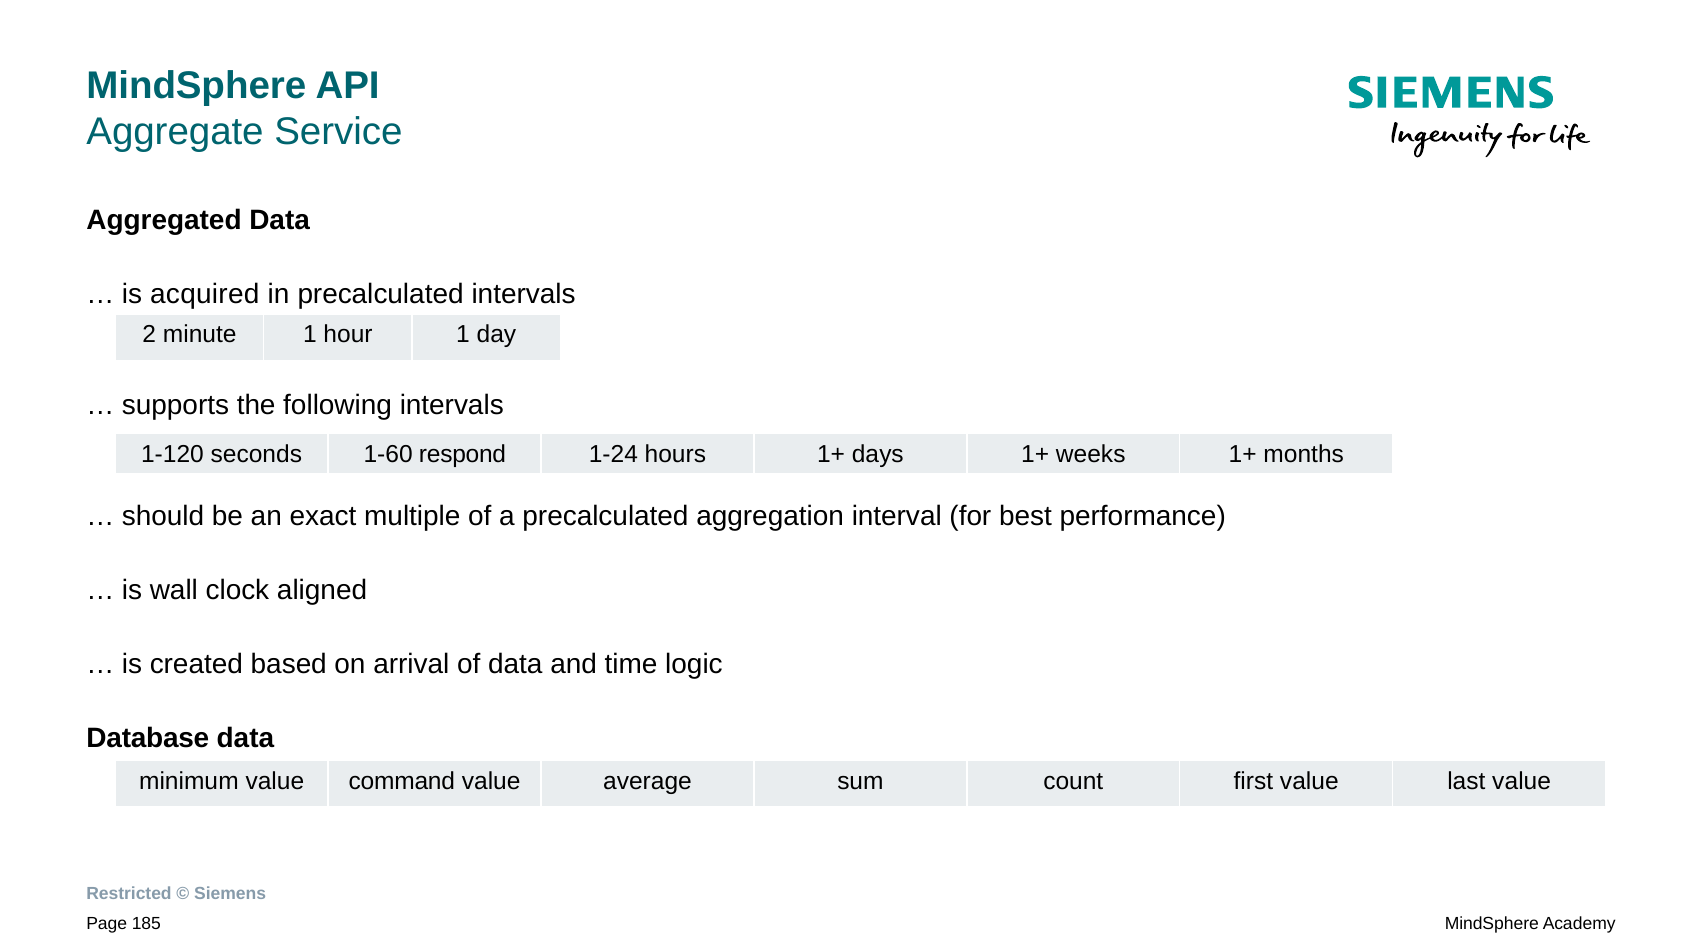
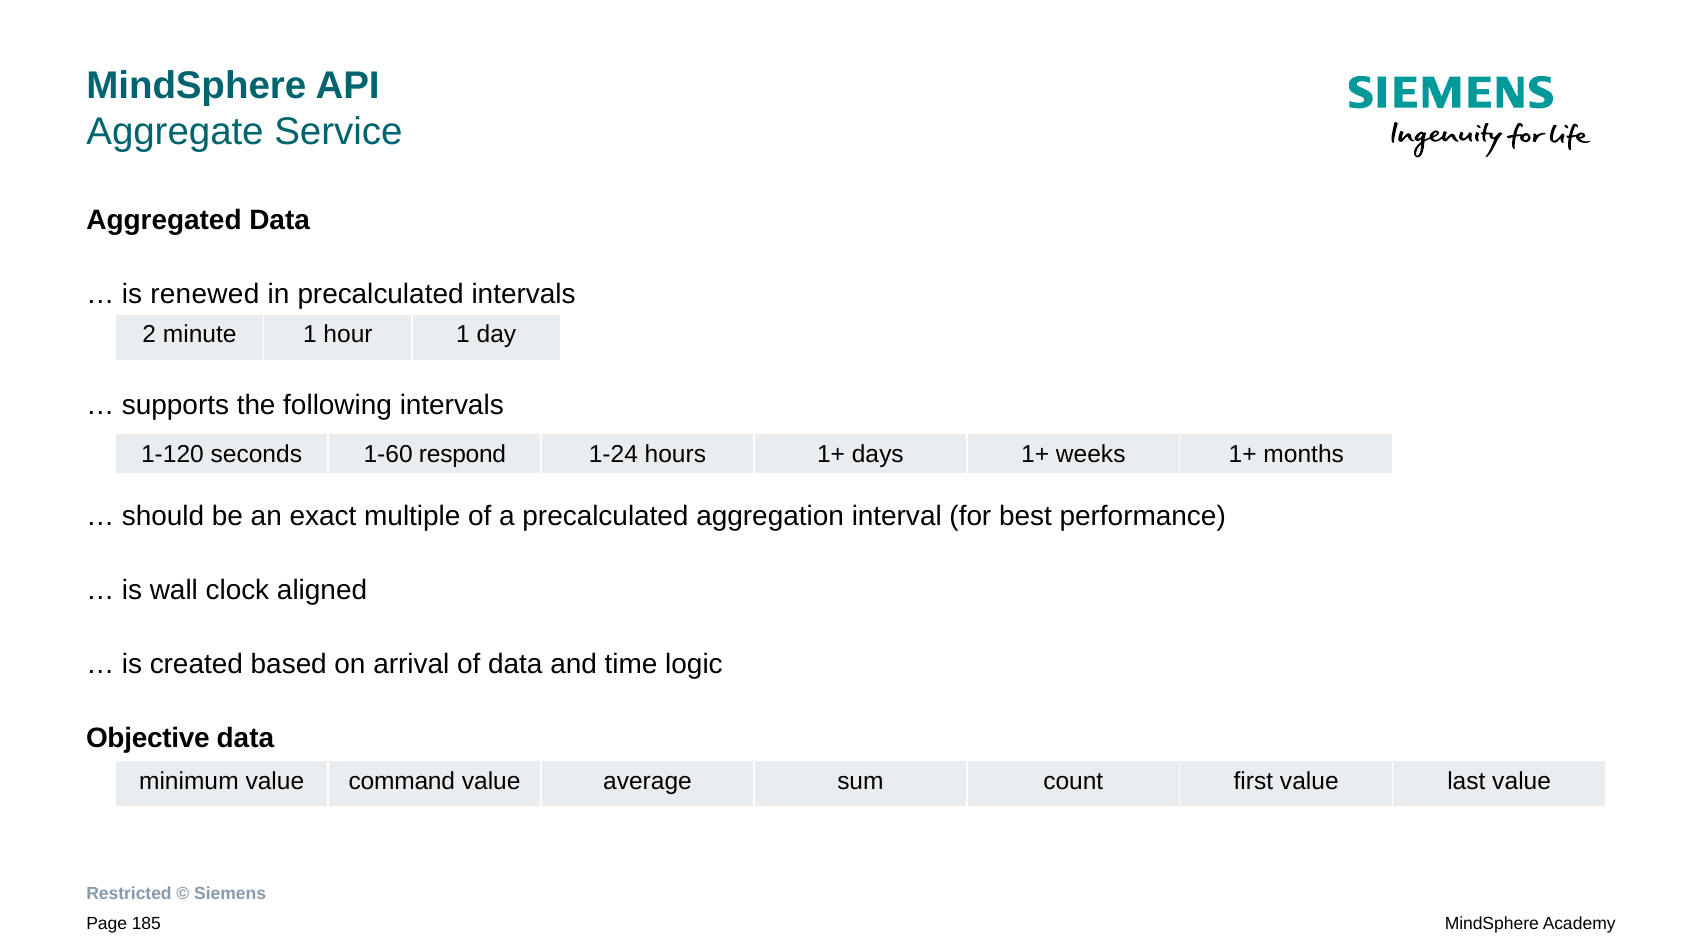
acquired: acquired -> renewed
Database: Database -> Objective
